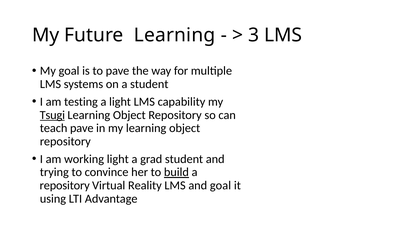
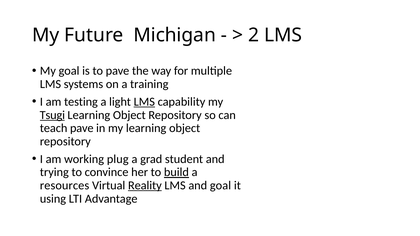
Future Learning: Learning -> Michigan
3: 3 -> 2
a student: student -> training
LMS at (144, 102) underline: none -> present
working light: light -> plug
repository at (65, 186): repository -> resources
Reality underline: none -> present
